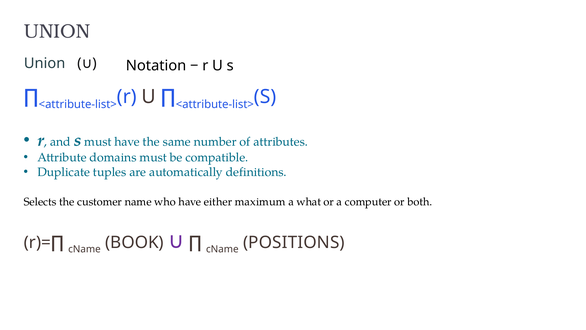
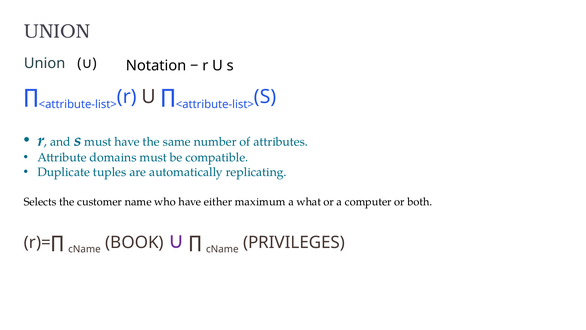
definitions: definitions -> replicating
POSITIONS: POSITIONS -> PRIVILEGES
